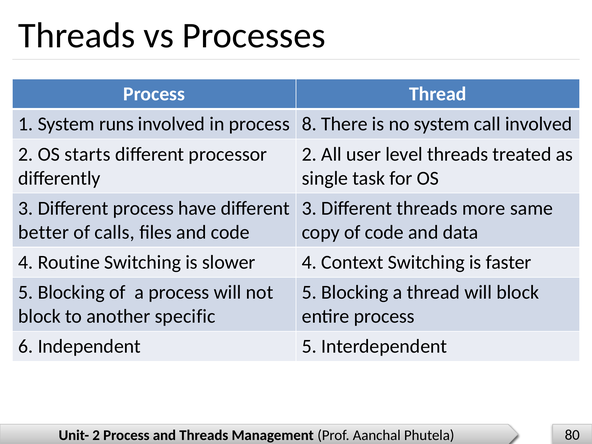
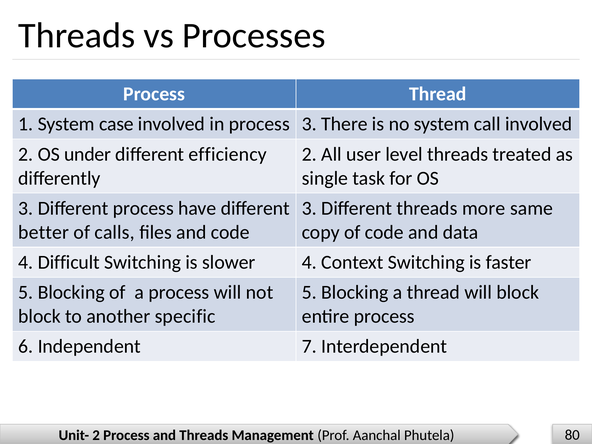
runs: runs -> case
process 8: 8 -> 3
starts: starts -> under
processor: processor -> efficiency
Routine: Routine -> Difficult
Independent 5: 5 -> 7
